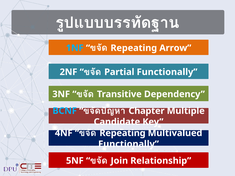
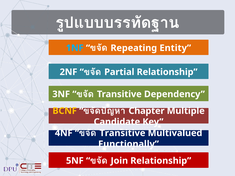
Arrow: Arrow -> Entity
Partial Functionally: Functionally -> Relationship
BCNF colour: light blue -> yellow
Repeating at (122, 133): Repeating -> Transitive
